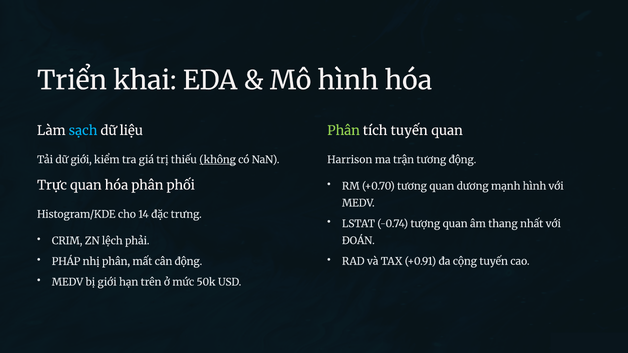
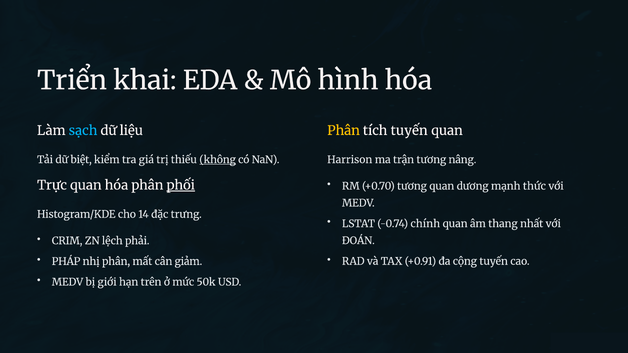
Phân at (344, 131) colour: light green -> yellow
dữ giới: giới -> biệt
tương động: động -> nâng
mạnh hình: hình -> thức
phối underline: none -> present
tượng: tượng -> chính
cân động: động -> giảm
